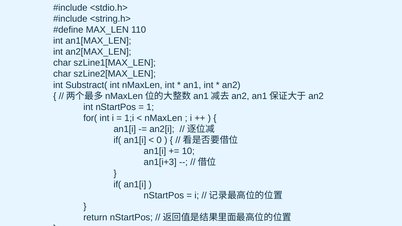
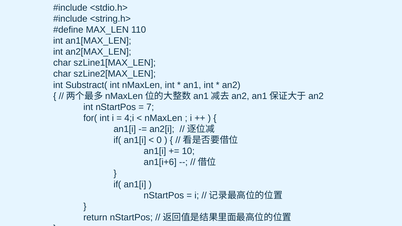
1: 1 -> 7
1;i: 1;i -> 4;i
an1[i+3: an1[i+3 -> an1[i+6
